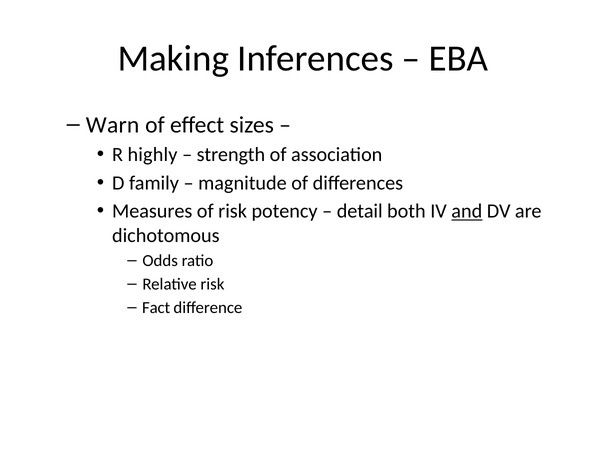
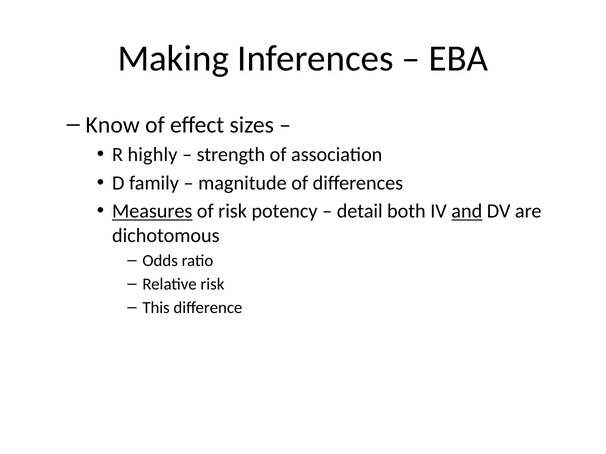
Warn: Warn -> Know
Measures underline: none -> present
Fact: Fact -> This
